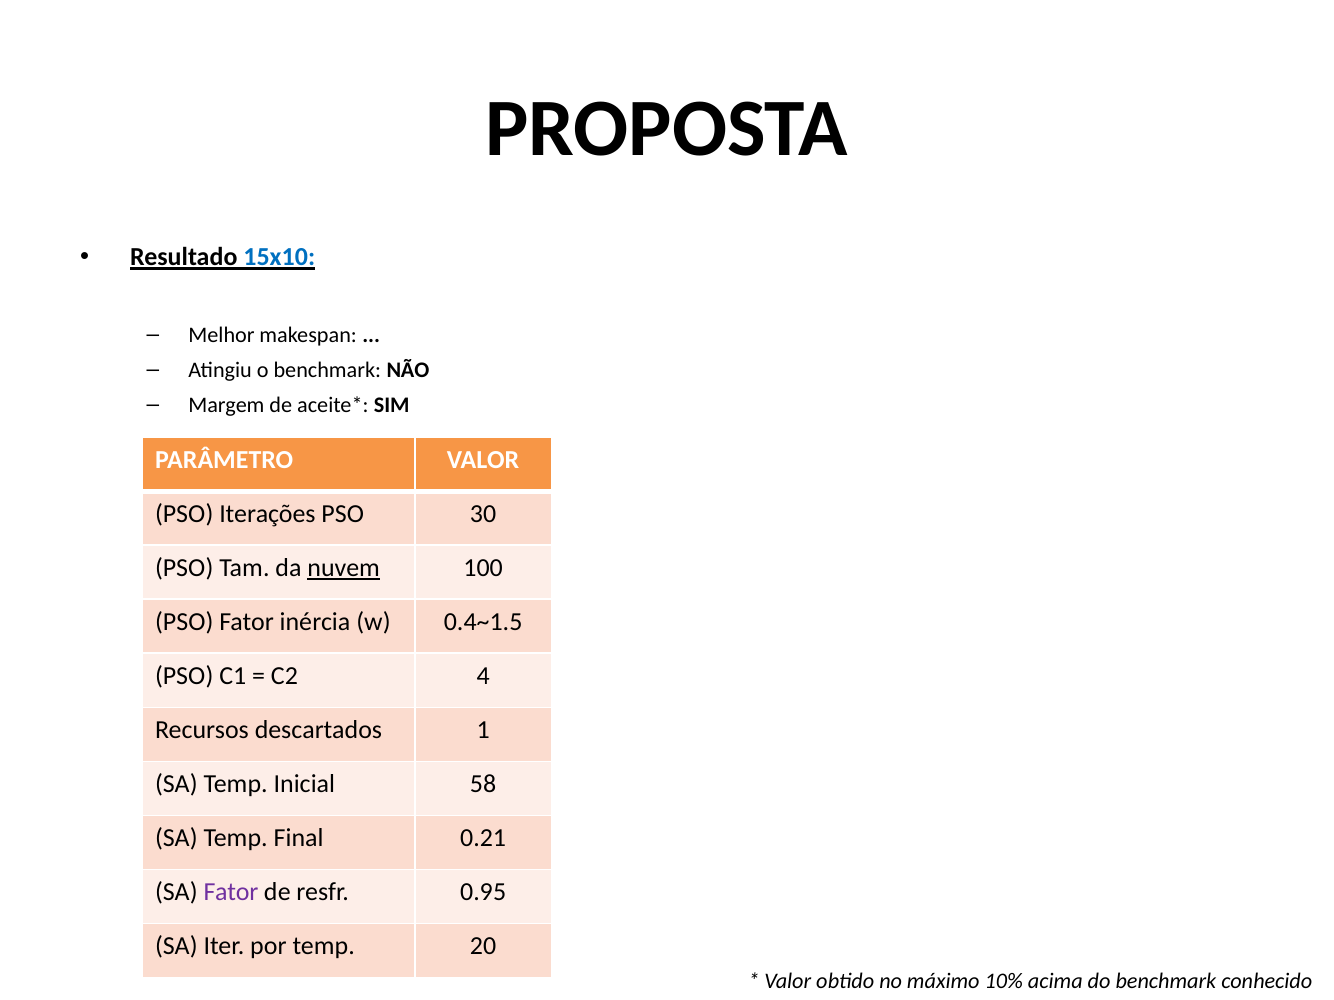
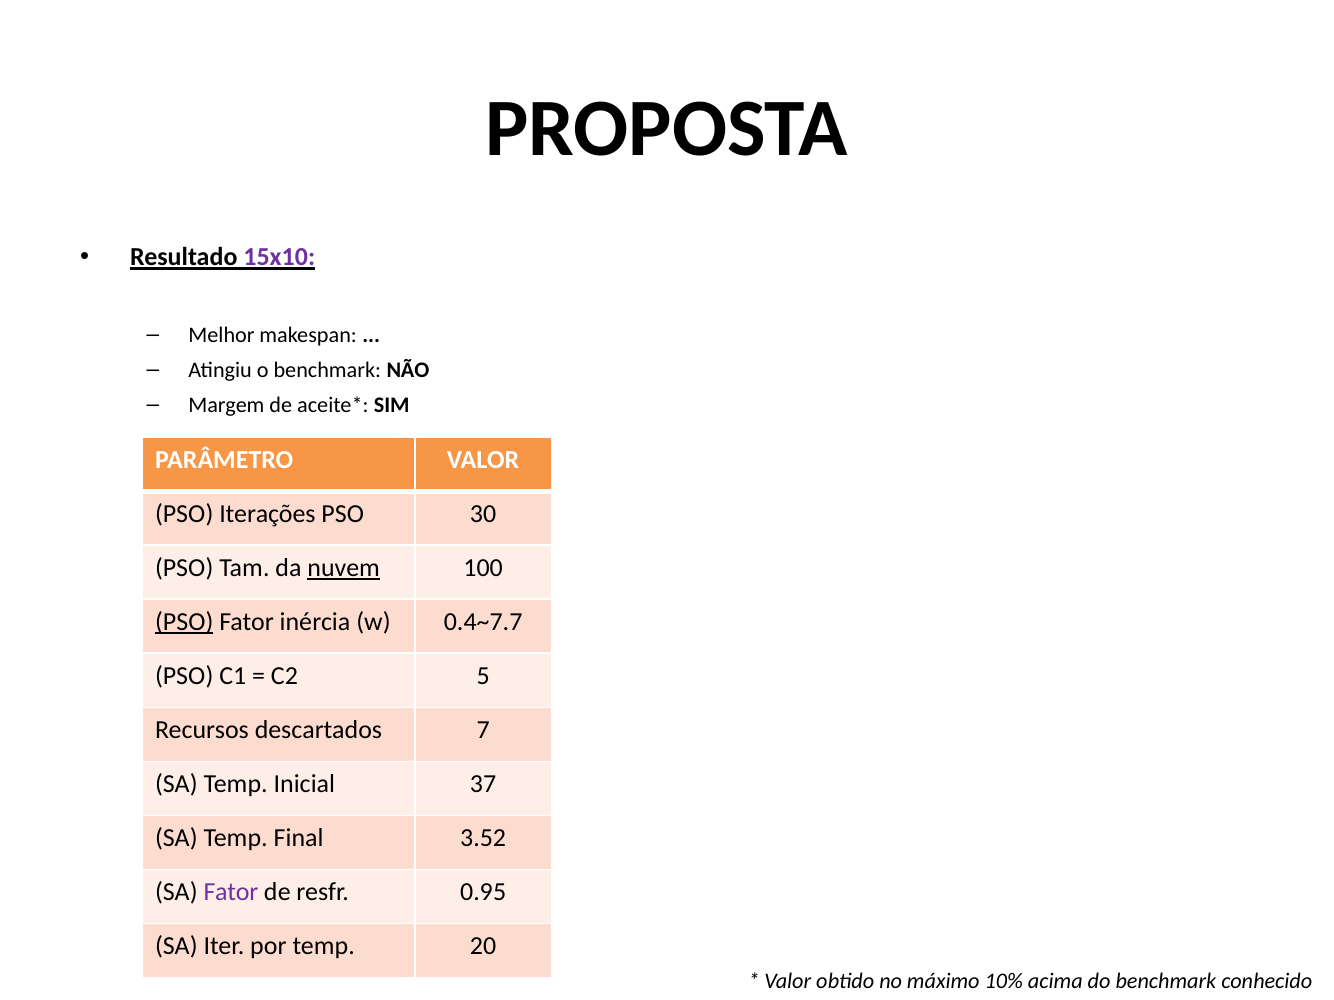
15x10 colour: blue -> purple
PSO at (184, 622) underline: none -> present
0.4~1.5: 0.4~1.5 -> 0.4~7.7
4: 4 -> 5
1: 1 -> 7
58: 58 -> 37
0.21: 0.21 -> 3.52
